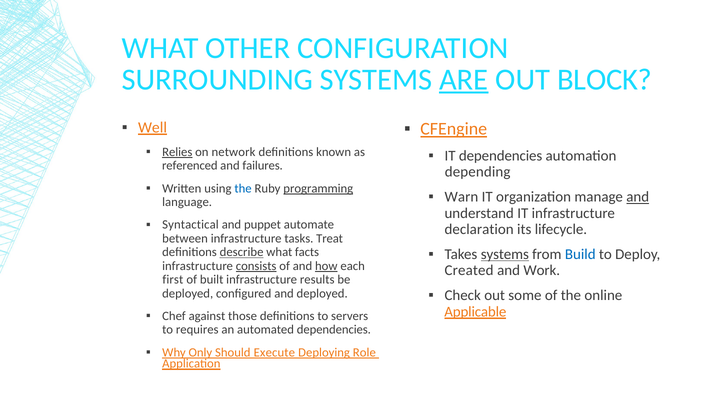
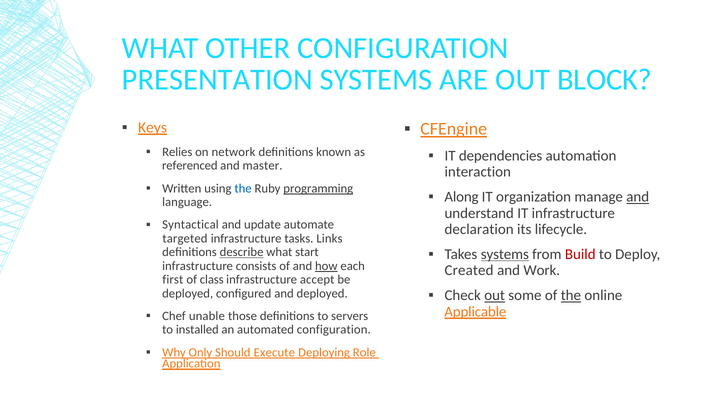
SURROUNDING: SURROUNDING -> PRESENTATION
ARE underline: present -> none
Well: Well -> Keys
Relies underline: present -> none
failures: failures -> master
depending: depending -> interaction
Warn: Warn -> Along
puppet: puppet -> update
between: between -> targeted
Treat: Treat -> Links
Build colour: blue -> red
facts: facts -> start
consists underline: present -> none
built: built -> class
results: results -> accept
out at (495, 296) underline: none -> present
the at (571, 296) underline: none -> present
against: against -> unable
requires: requires -> installed
automated dependencies: dependencies -> configuration
